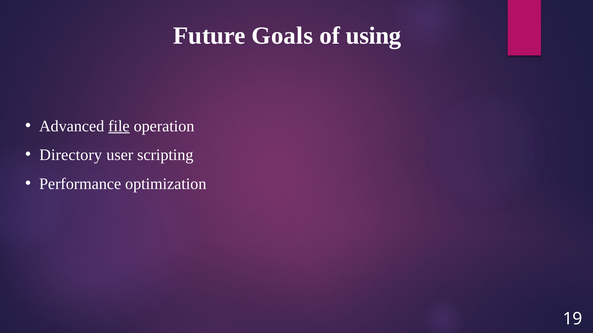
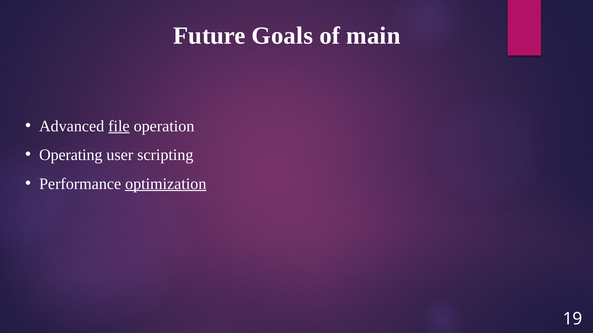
using: using -> main
Directory: Directory -> Operating
optimization underline: none -> present
